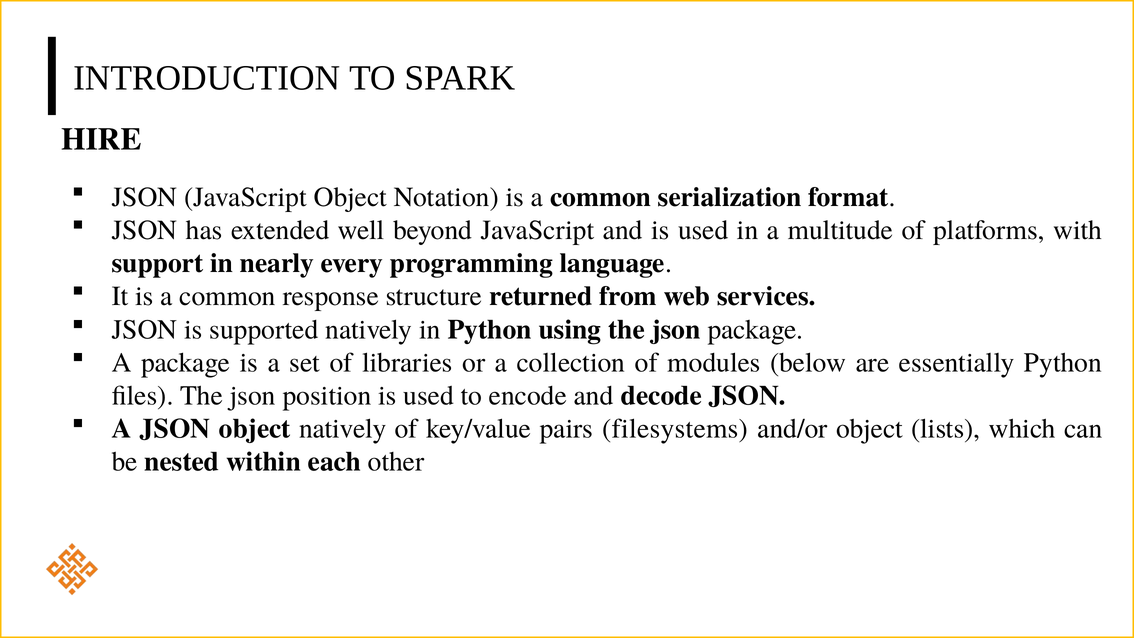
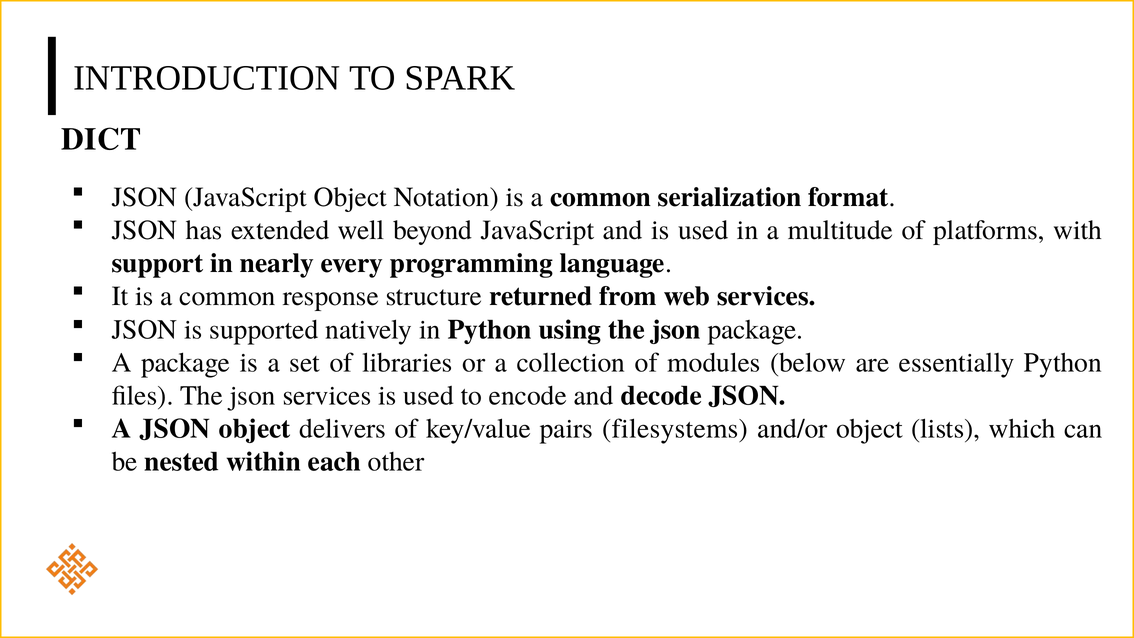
HIRE: HIRE -> DICT
json position: position -> services
object natively: natively -> delivers
